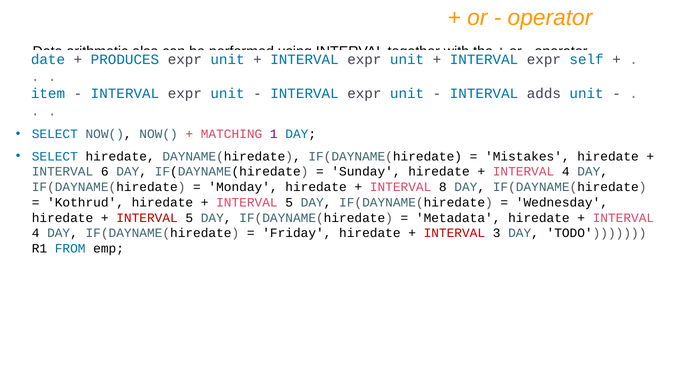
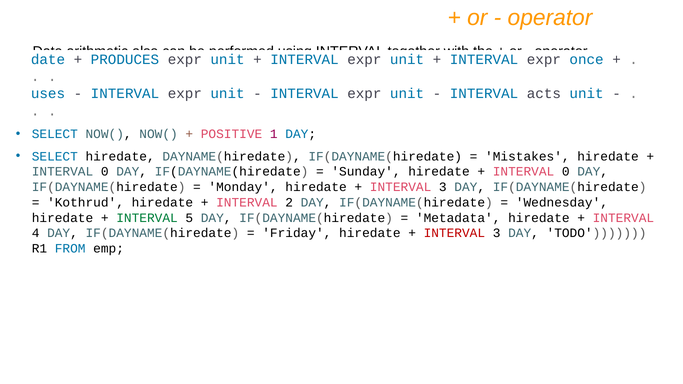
self: self -> once
item: item -> uses
adds: adds -> acts
MATCHING: MATCHING -> POSITIVE
6 at (105, 172): 6 -> 0
4 at (566, 172): 4 -> 0
8 at (443, 187): 8 -> 3
5 at (289, 203): 5 -> 2
INTERVAL at (147, 218) colour: red -> green
